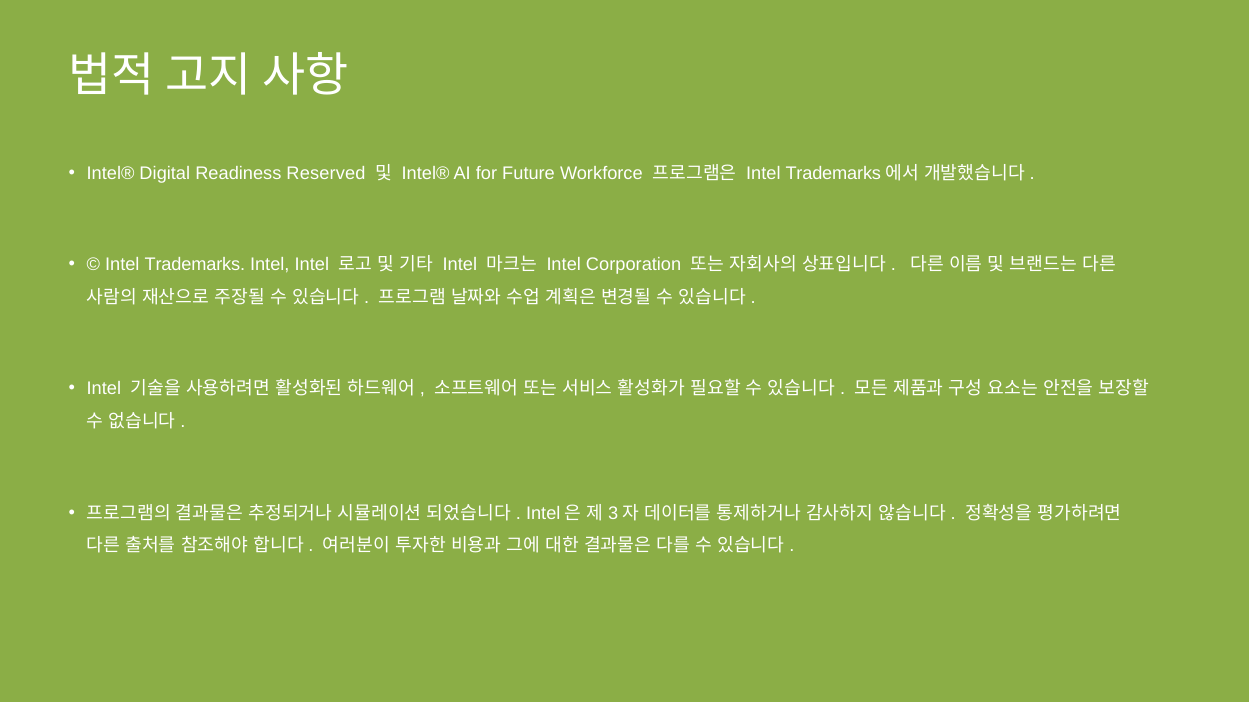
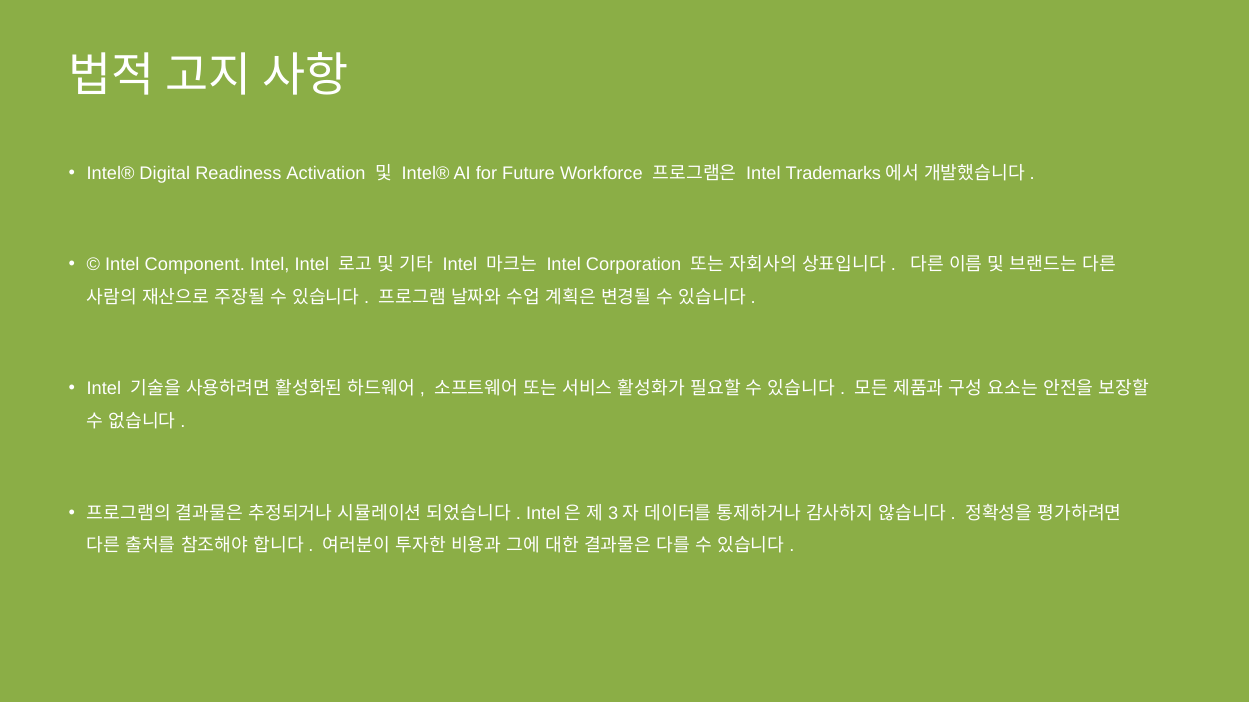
Readiness Reserved: Reserved -> Activation
Trademarks at (195, 265): Trademarks -> Component
